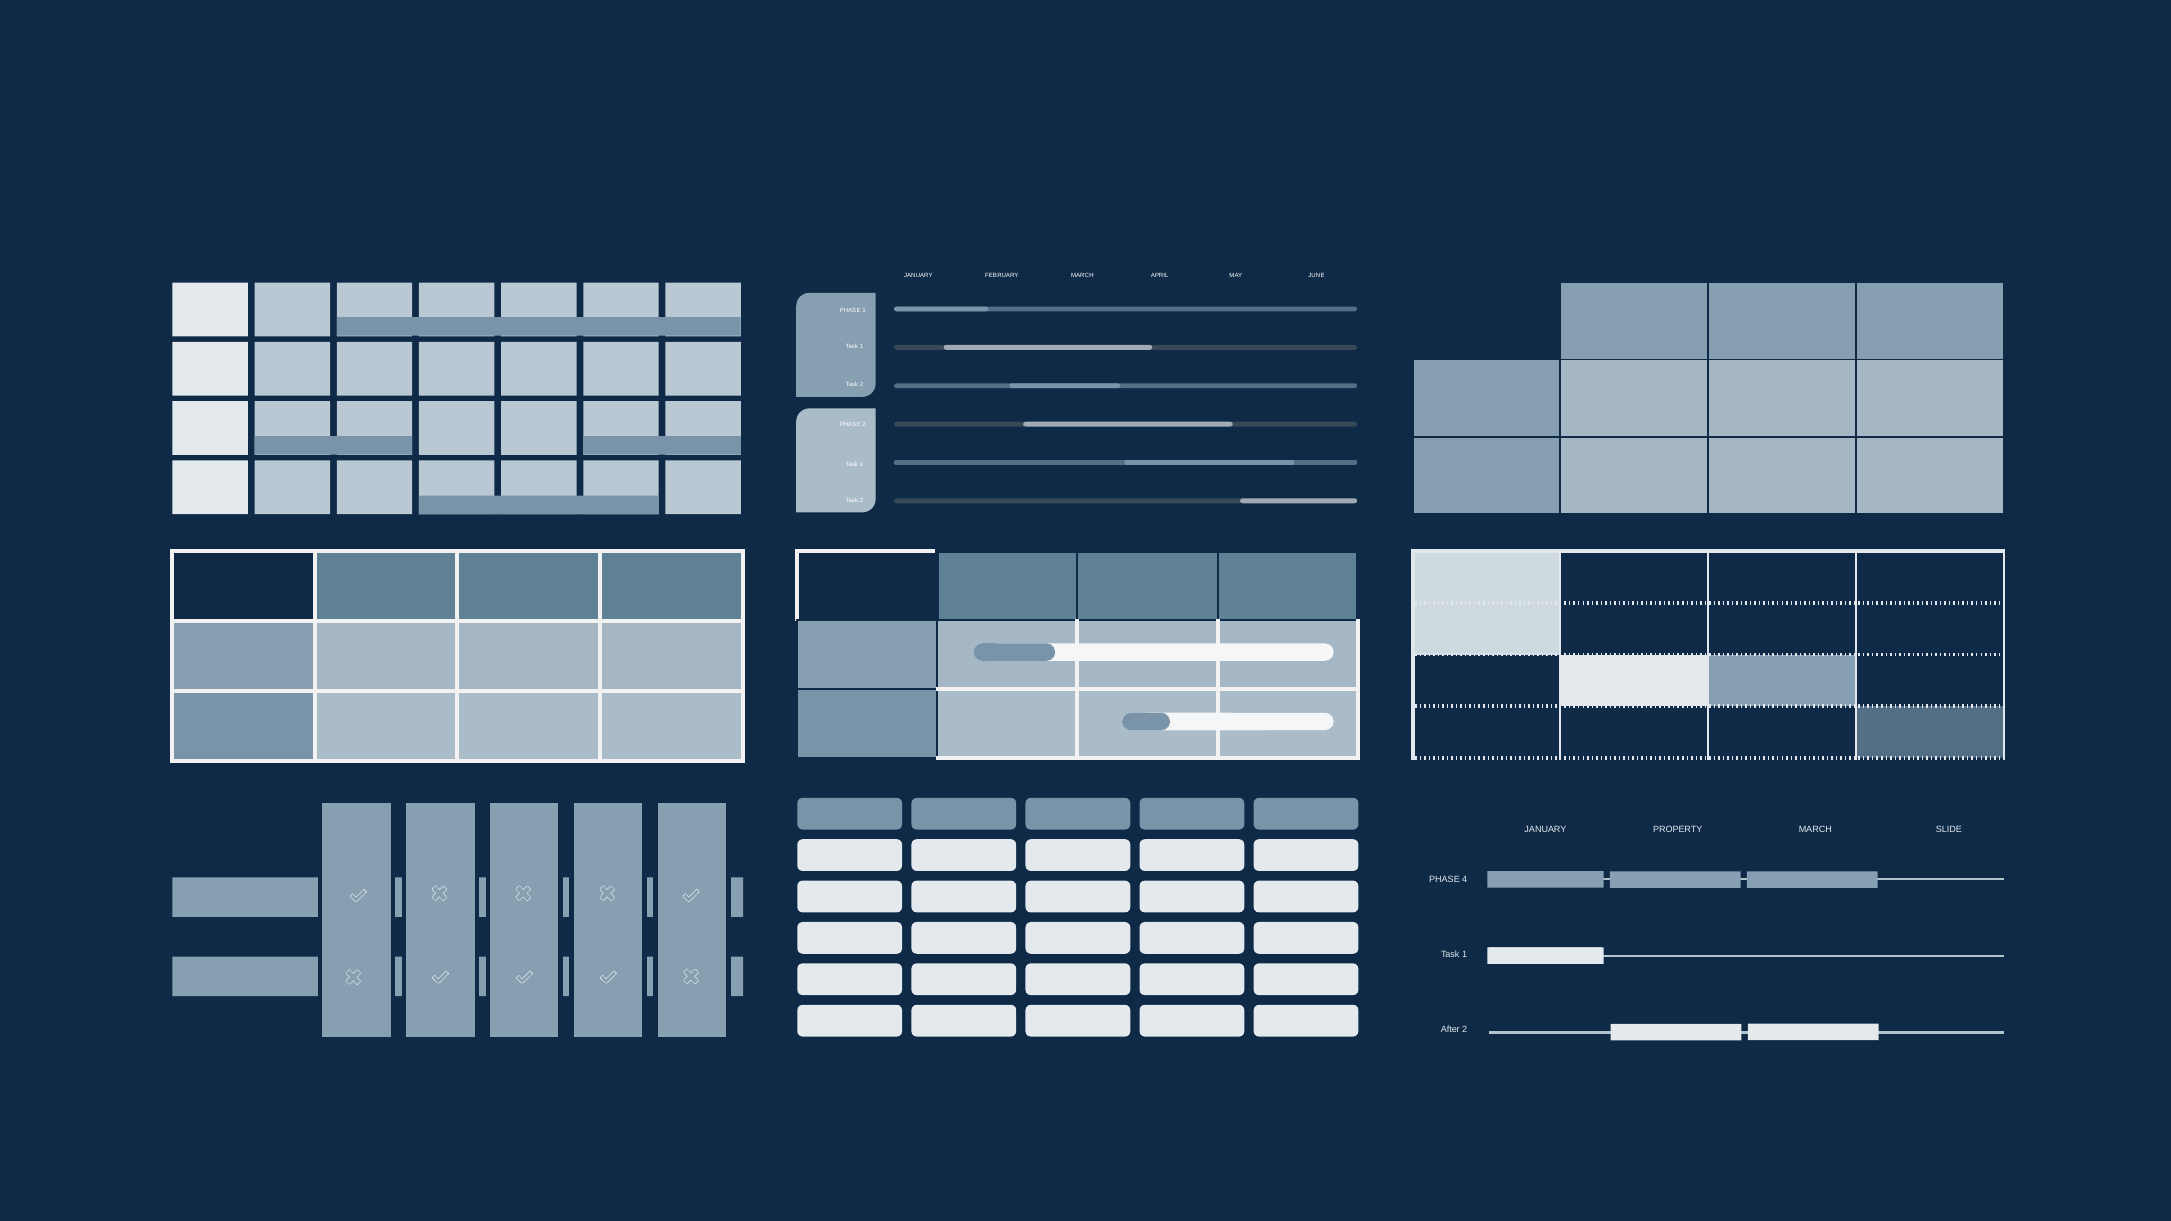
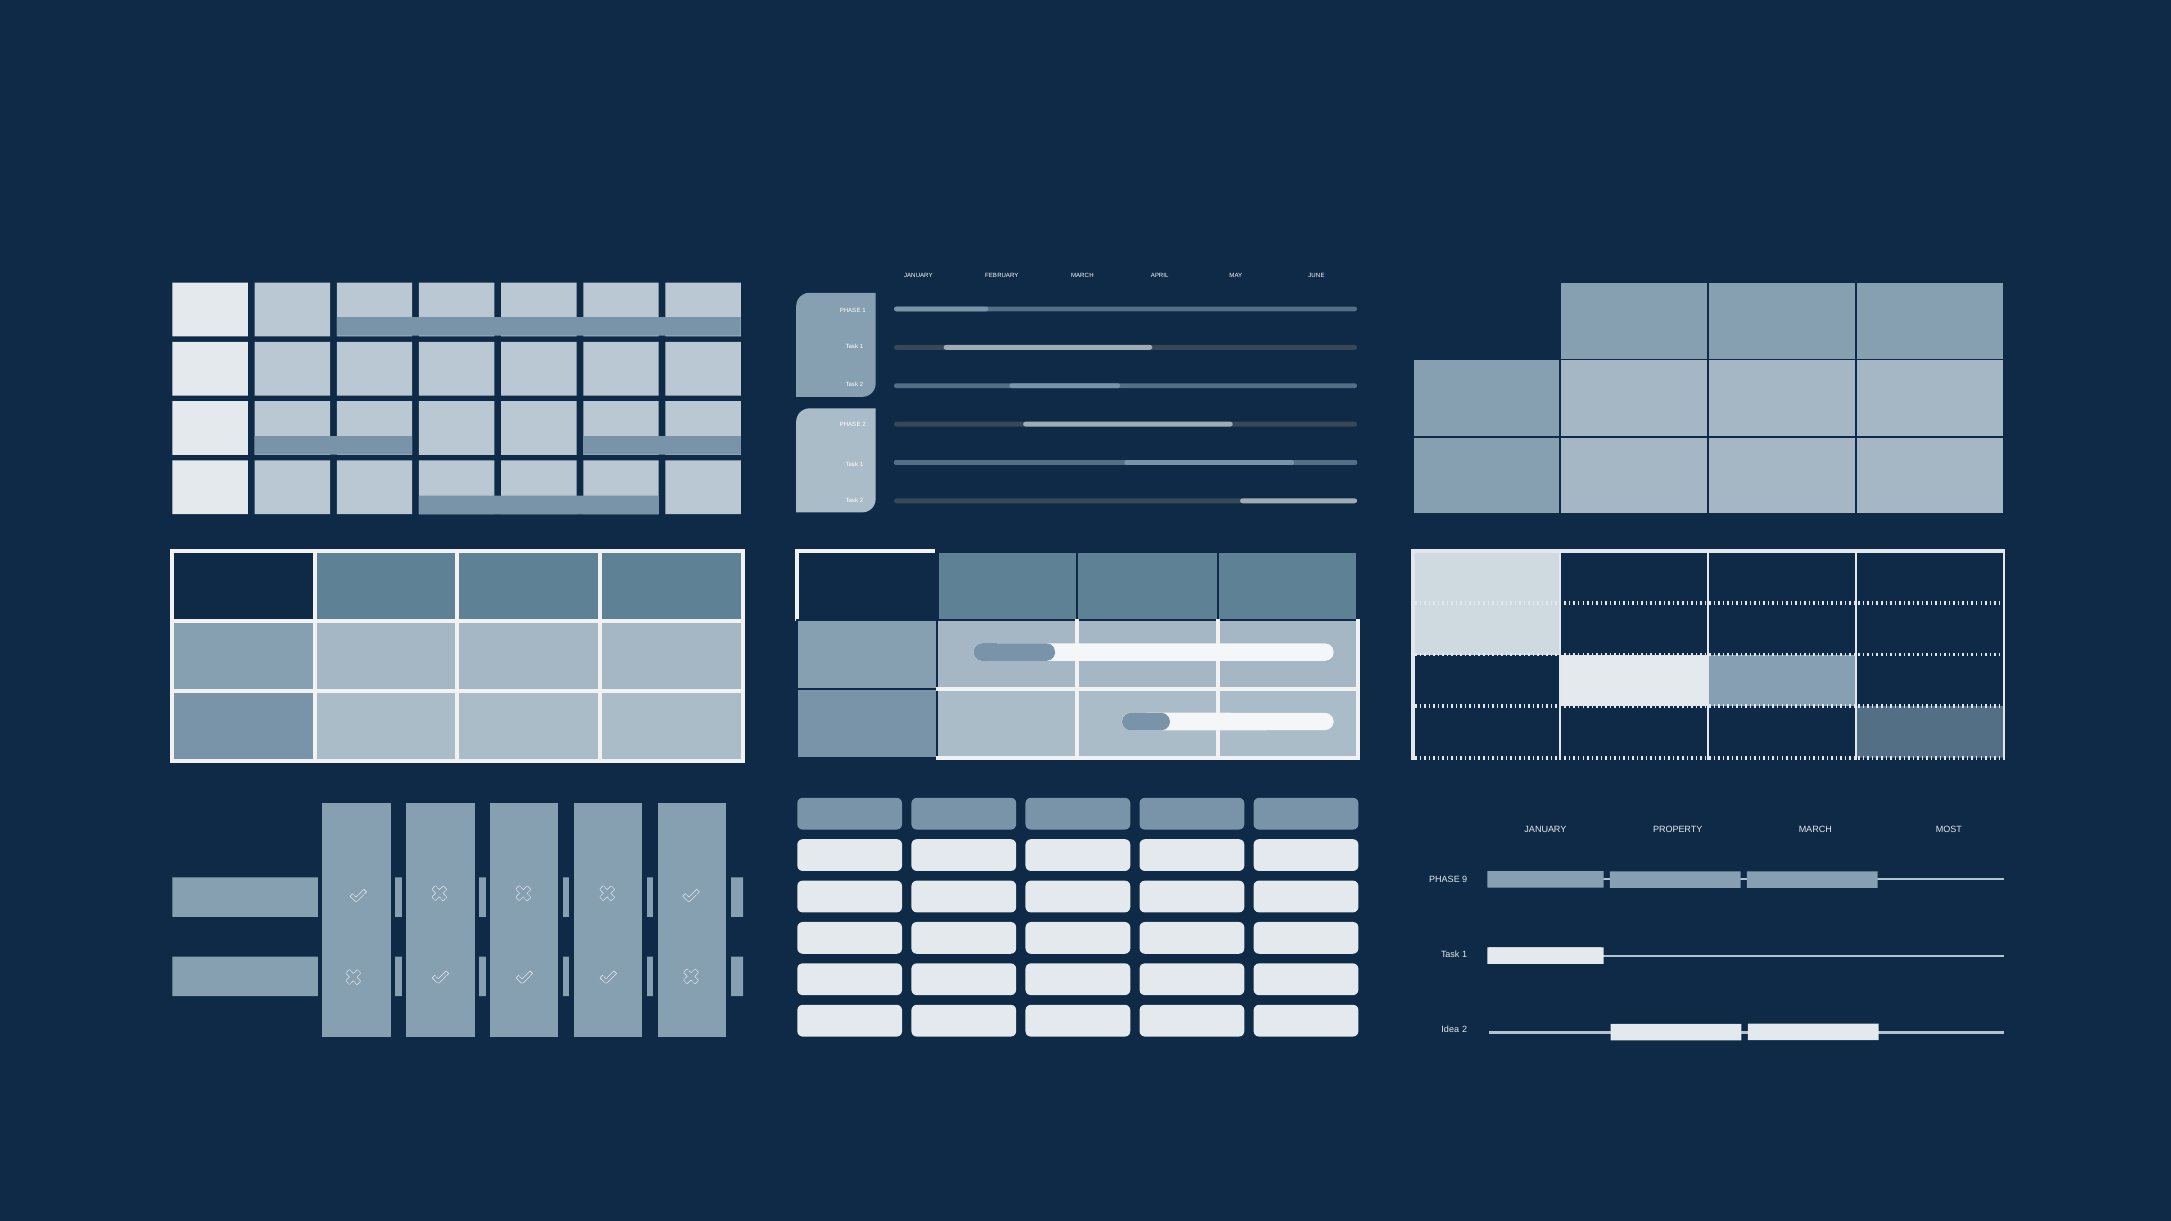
SLIDE: SLIDE -> MOST
4: 4 -> 9
After: After -> Idea
